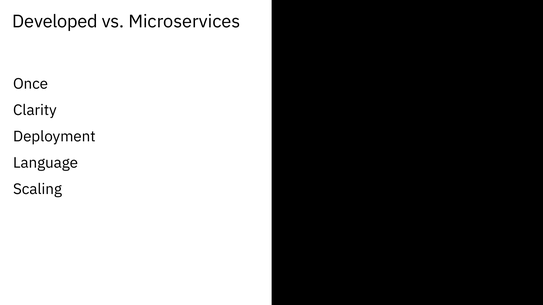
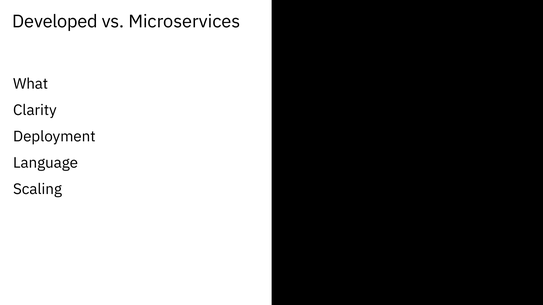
Once: Once -> What
